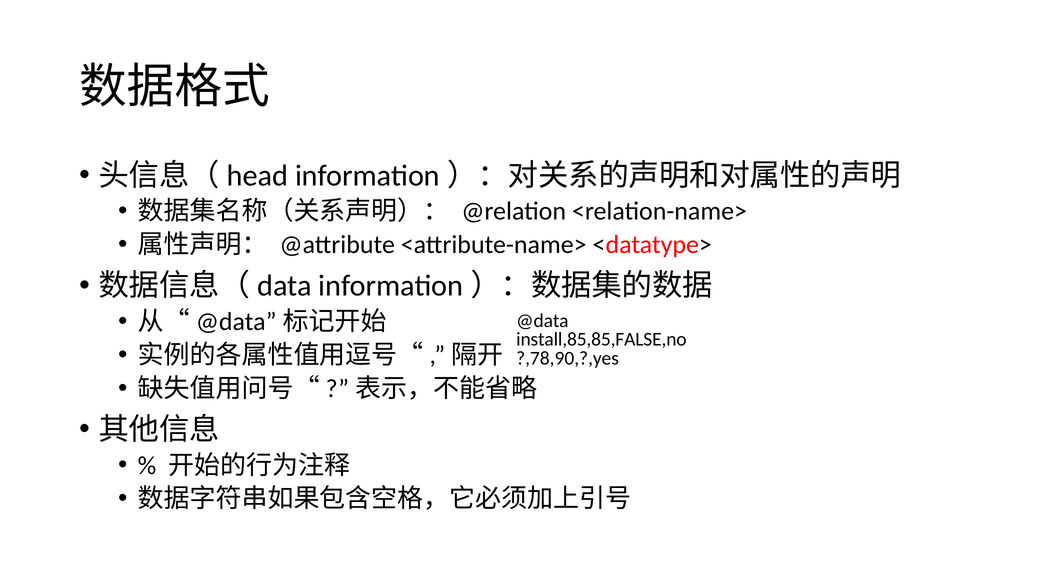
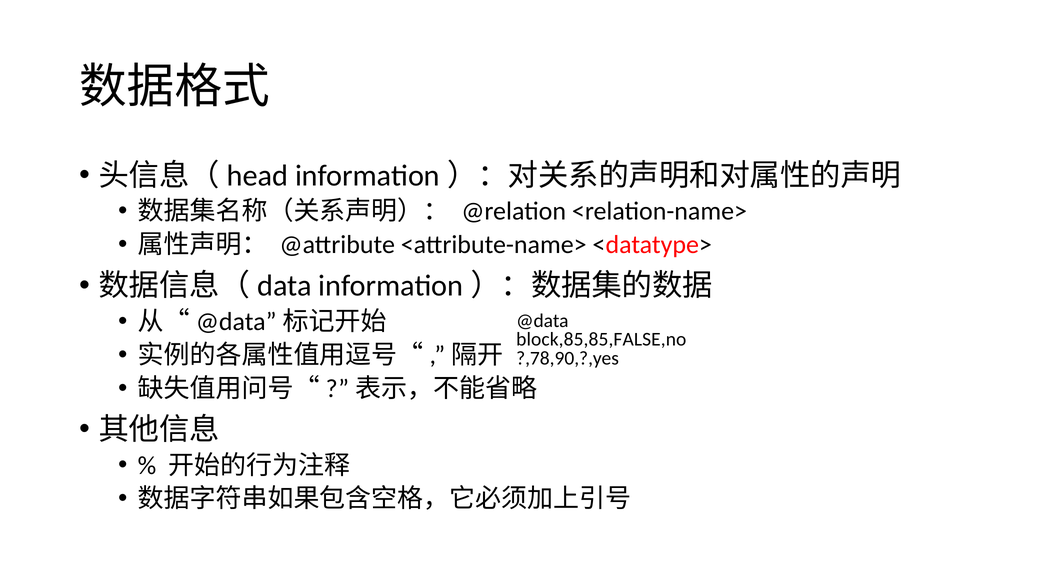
install,85,85,FALSE,no: install,85,85,FALSE,no -> block,85,85,FALSE,no
